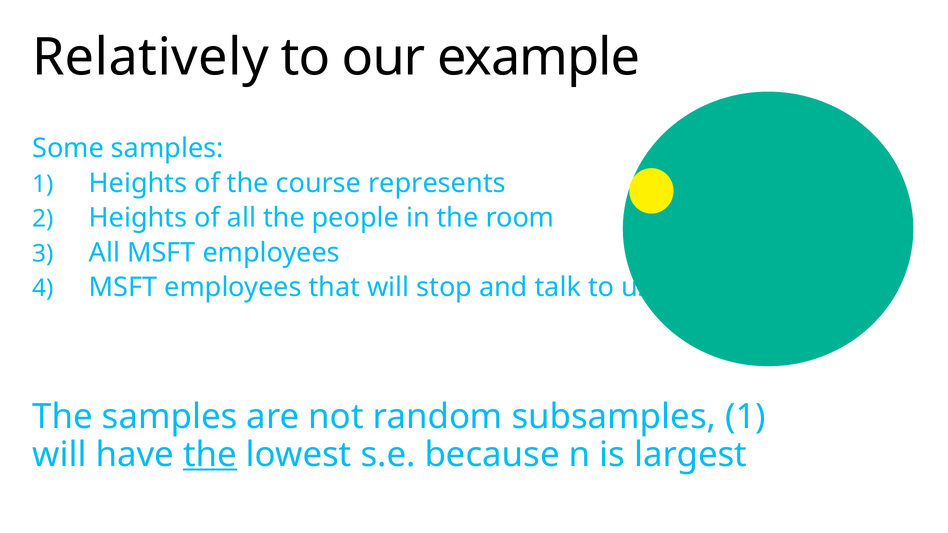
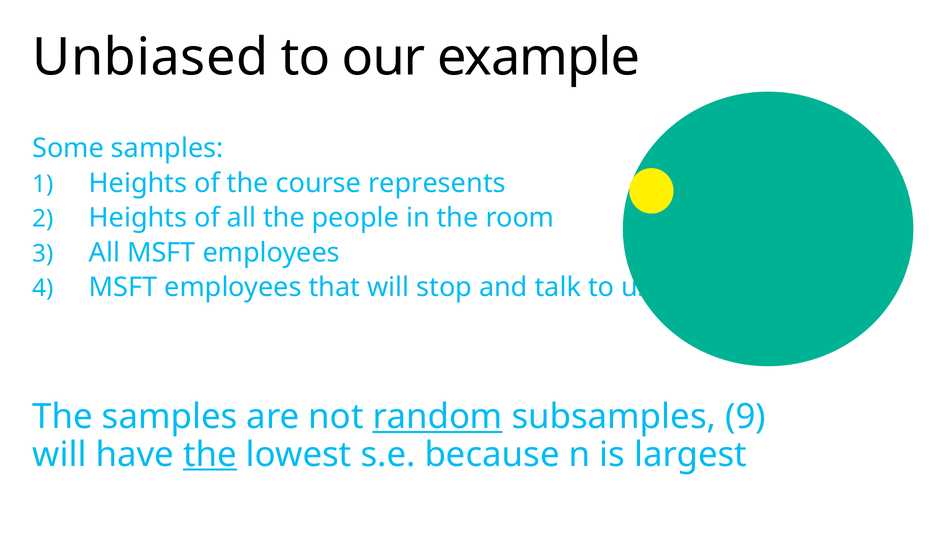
Relatively: Relatively -> Unbiased
random underline: none -> present
subsamples 1: 1 -> 9
